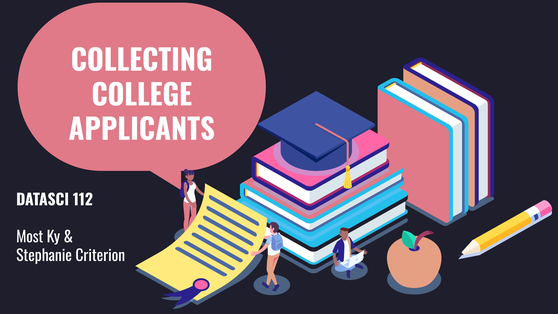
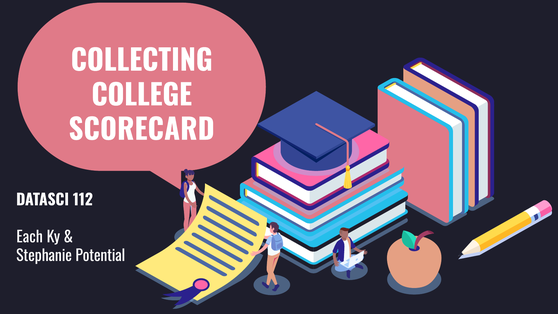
APPLICANTS: APPLICANTS -> SCORECARD
Most: Most -> Each
Criterion: Criterion -> Potential
